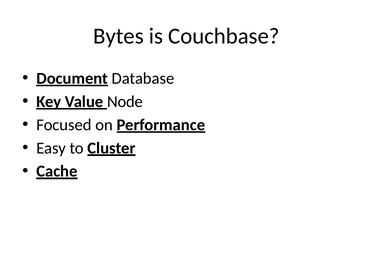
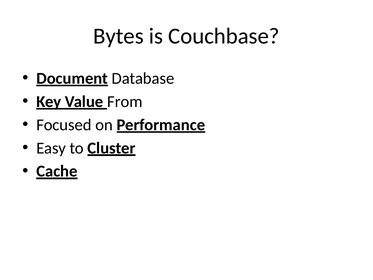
Node: Node -> From
